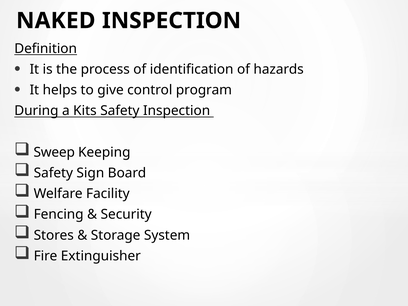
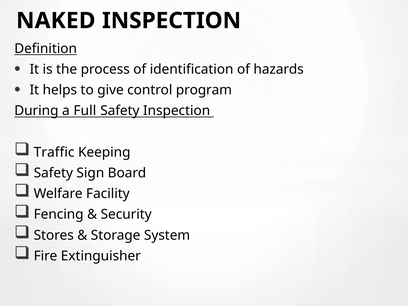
Kits: Kits -> Full
Sweep: Sweep -> Traffic
